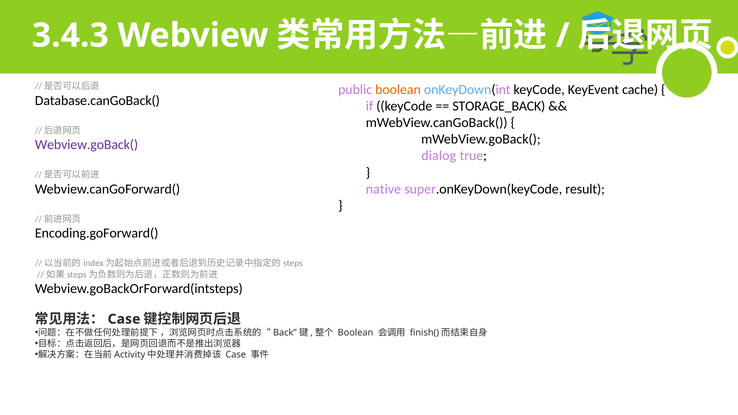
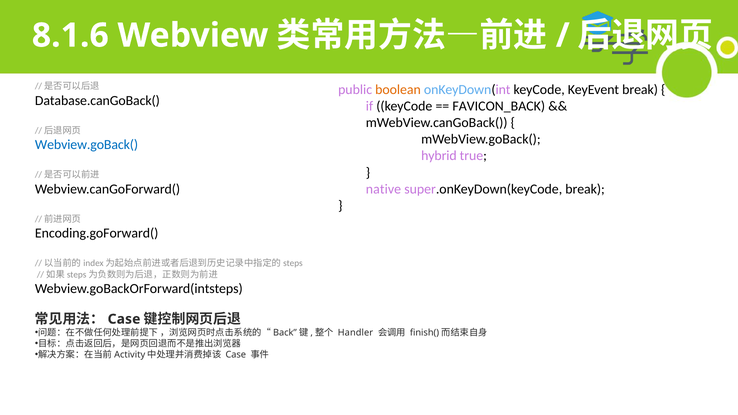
3.4.3: 3.4.3 -> 8.1.6
KeyEvent cache: cache -> break
STORAGE_BACK: STORAGE_BACK -> FAVICON_BACK
Webview.goBack( colour: purple -> blue
dialog: dialog -> hybrid
super.onKeyDown(keyCode result: result -> break
Boolean at (356, 333): Boolean -> Handler
